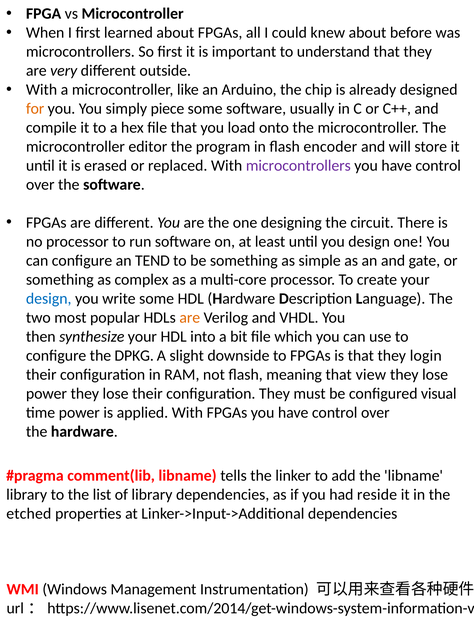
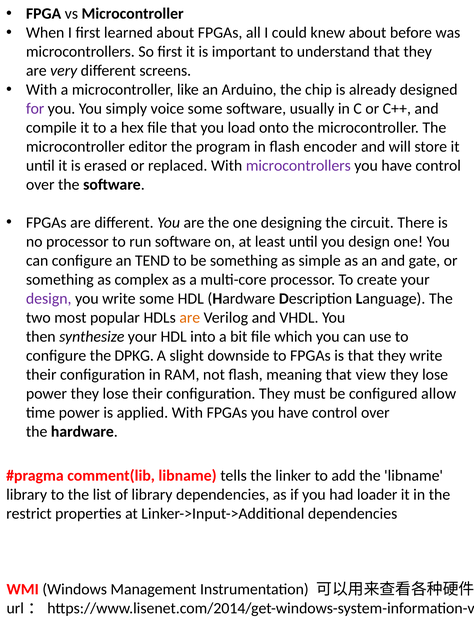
outside: outside -> screens
for colour: orange -> purple
piece: piece -> voice
design at (49, 298) colour: blue -> purple
they login: login -> write
visual: visual -> allow
reside: reside -> loader
etched: etched -> restrict
